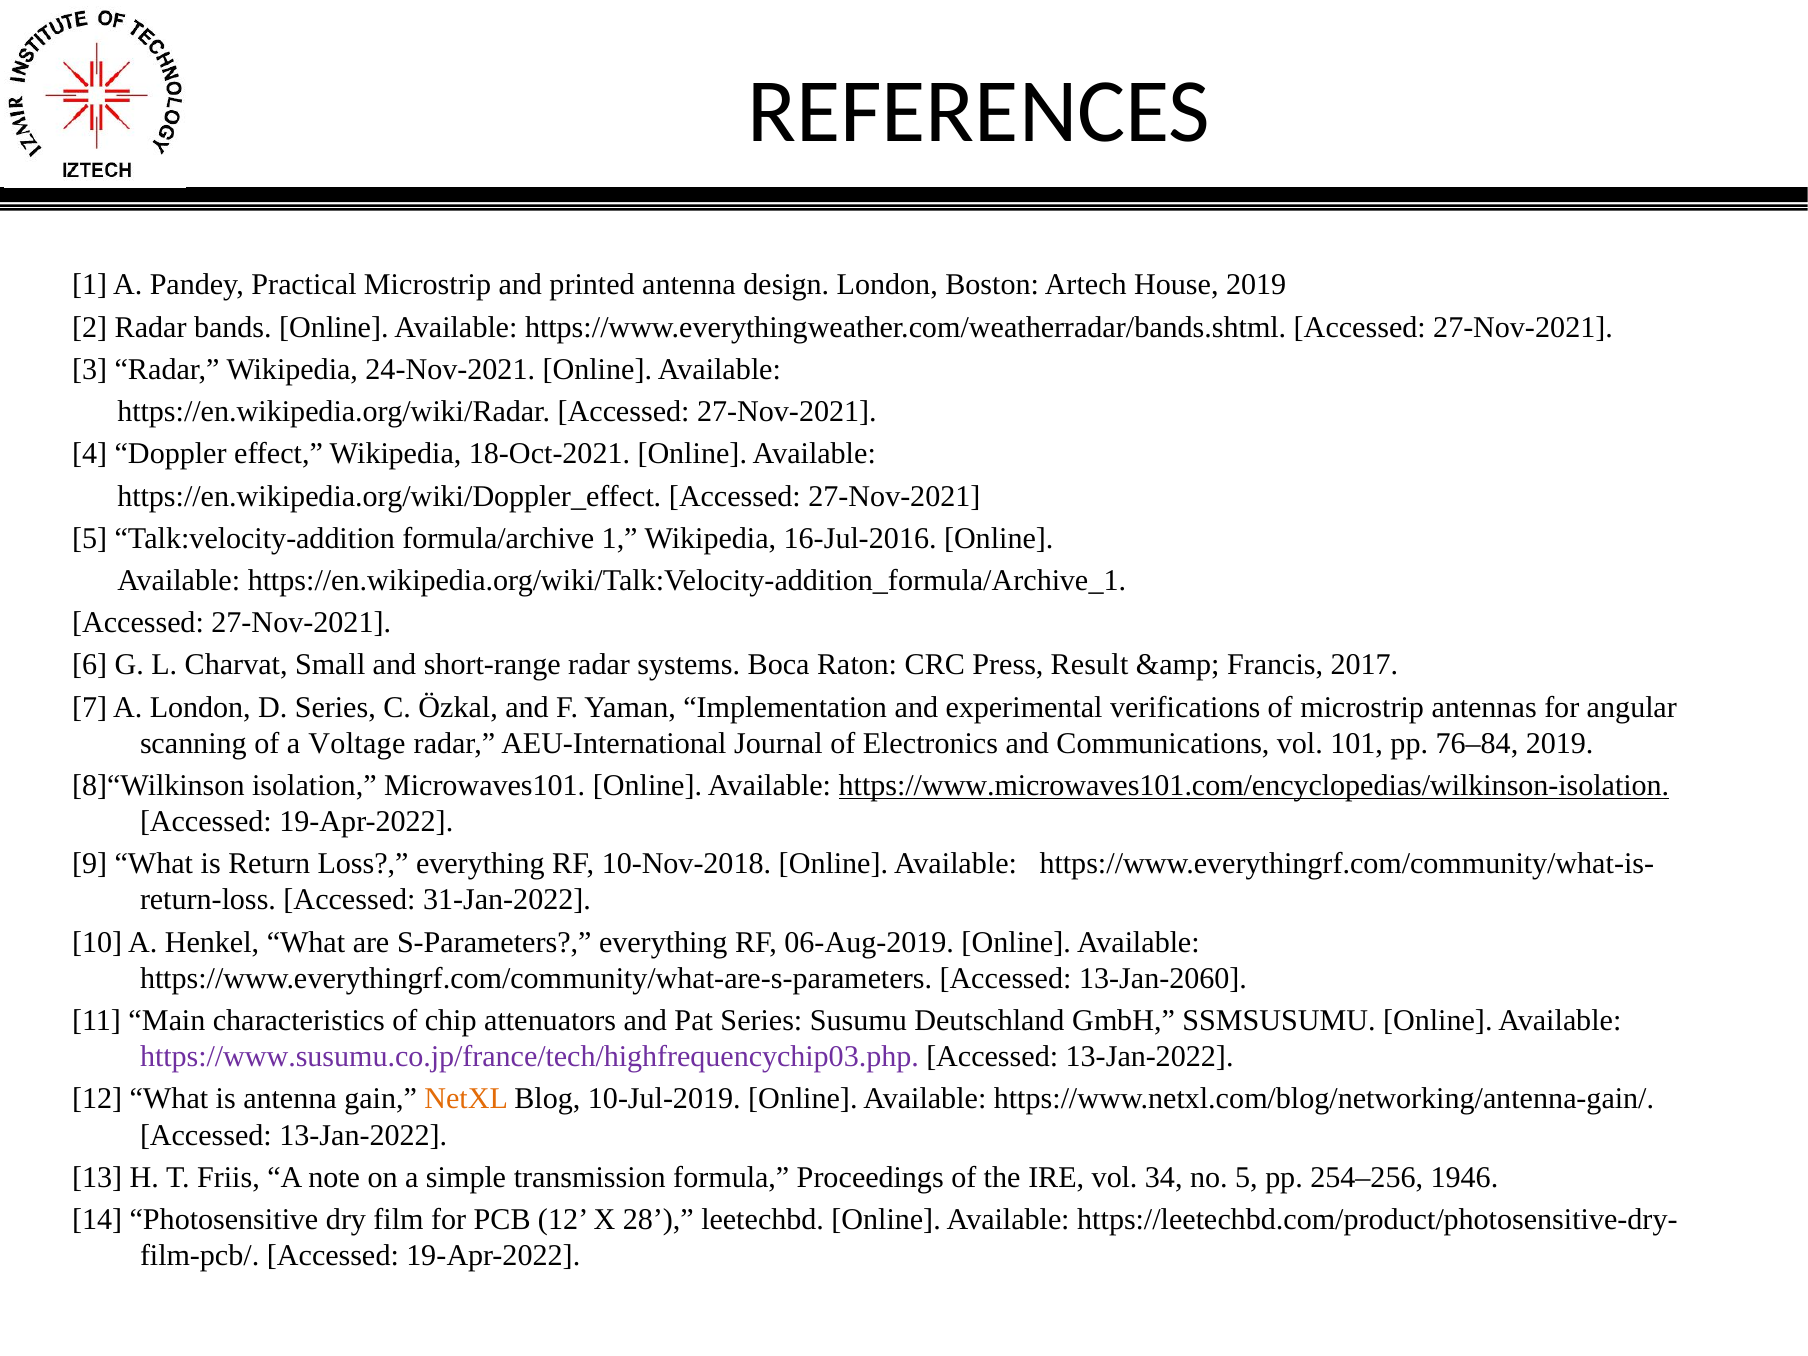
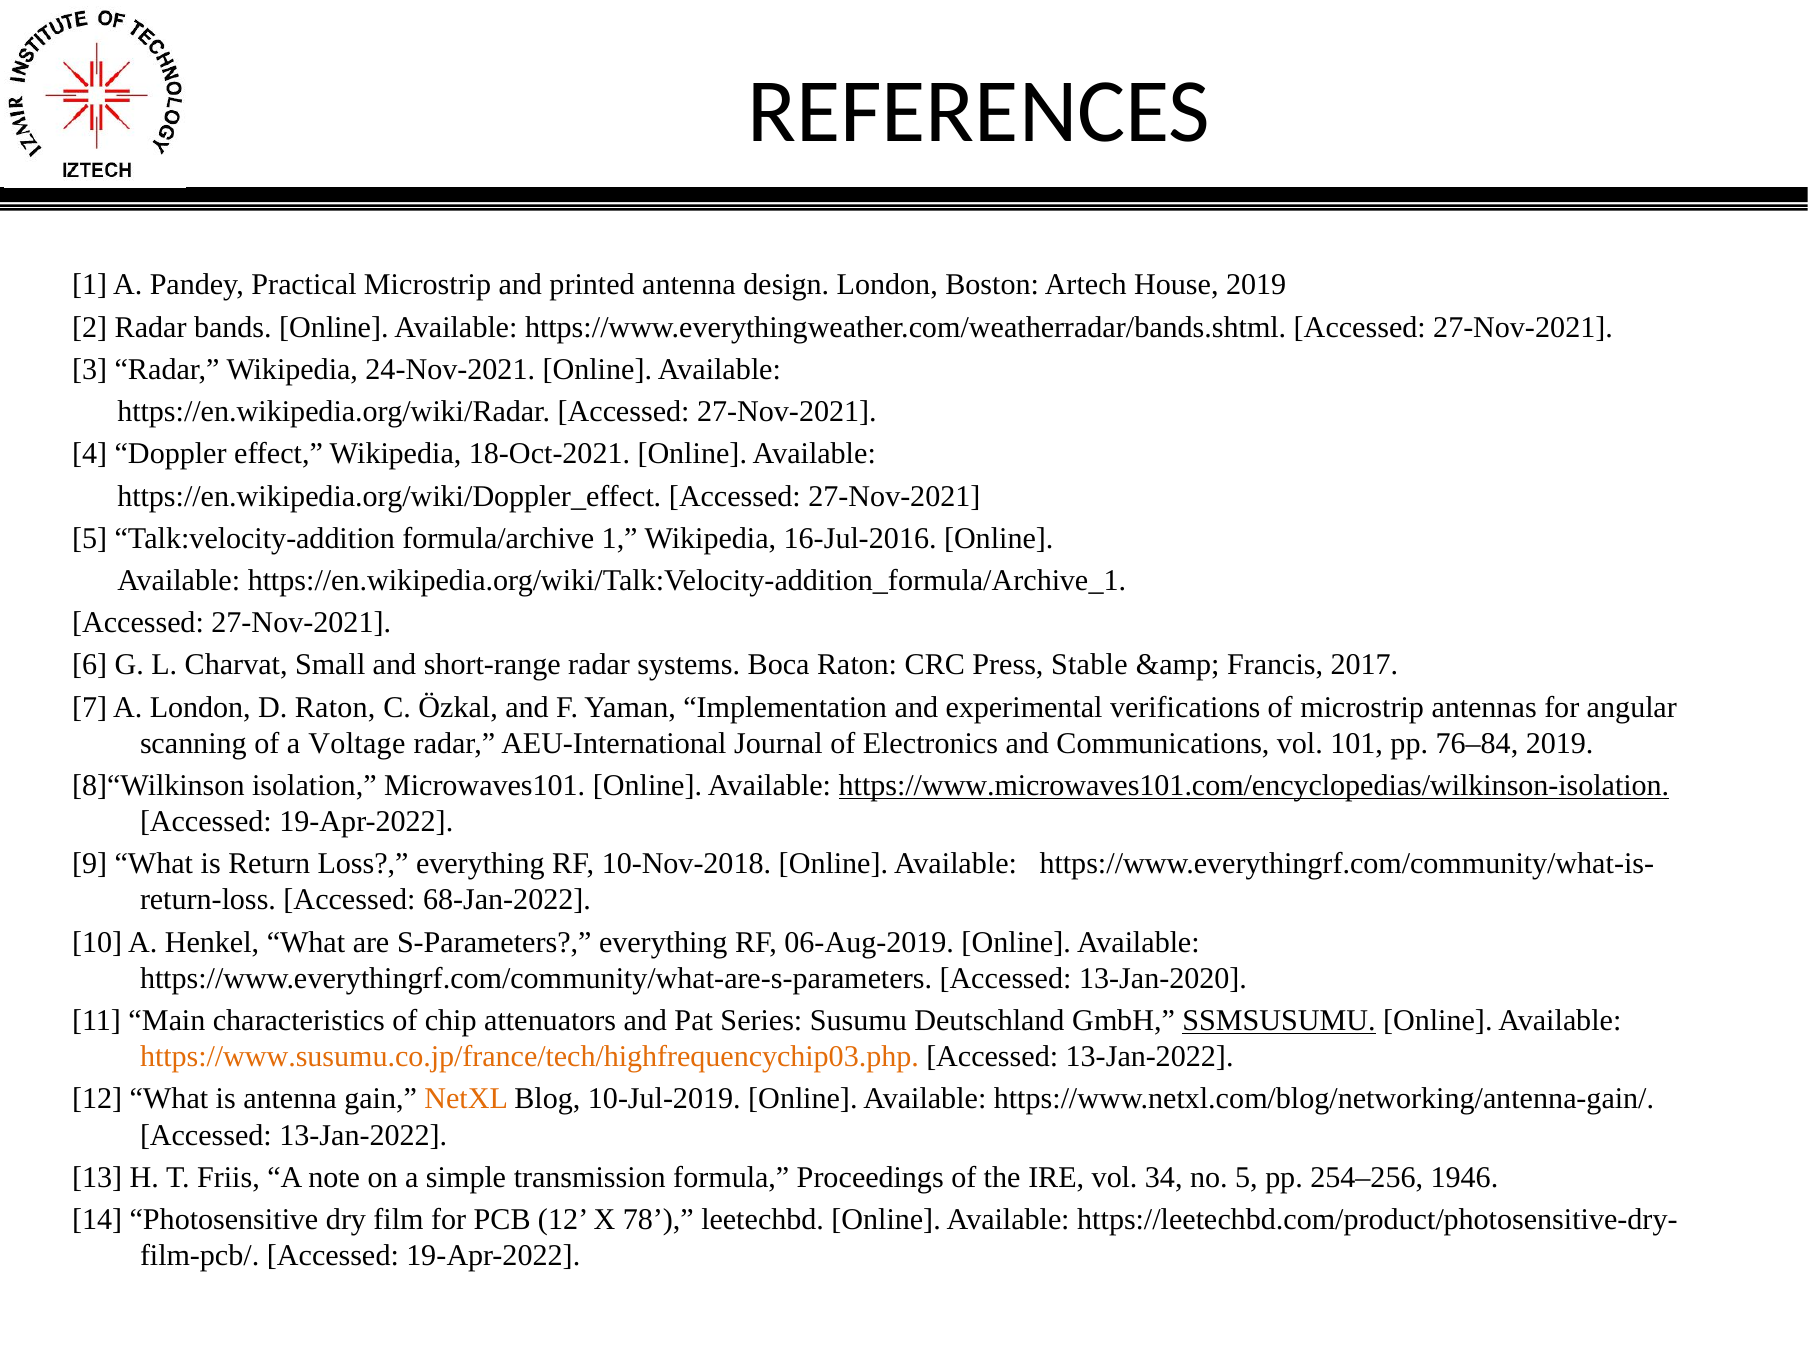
Result: Result -> Stable
D Series: Series -> Raton
31-Jan-2022: 31-Jan-2022 -> 68-Jan-2022
13-Jan-2060: 13-Jan-2060 -> 13-Jan-2020
SSMSUSUMU underline: none -> present
https://www.susumu.co.jp/france/tech/highfrequencychip03.php colour: purple -> orange
28: 28 -> 78
